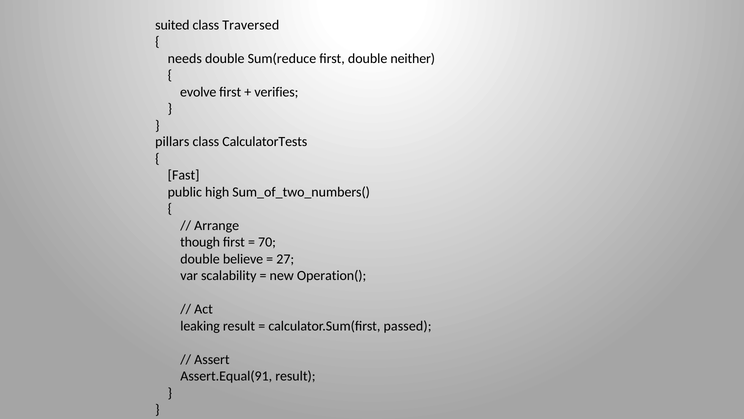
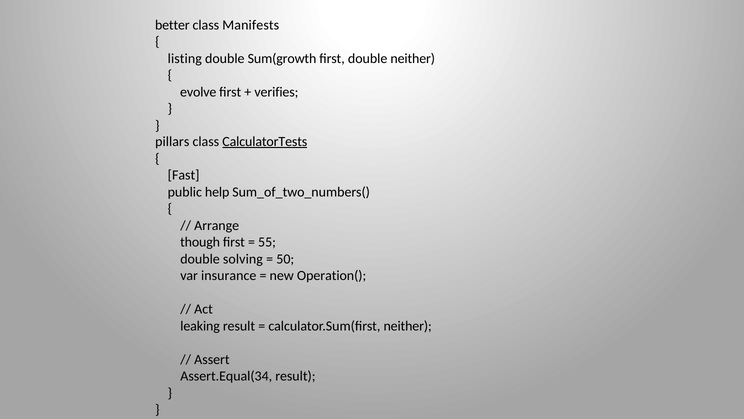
suited: suited -> better
Traversed: Traversed -> Manifests
needs: needs -> listing
Sum(reduce: Sum(reduce -> Sum(growth
CalculatorTests underline: none -> present
high: high -> help
70: 70 -> 55
believe: believe -> solving
27: 27 -> 50
scalability: scalability -> insurance
calculator.Sum(first passed: passed -> neither
Assert.Equal(91: Assert.Equal(91 -> Assert.Equal(34
